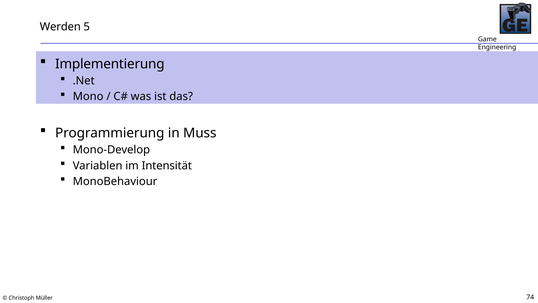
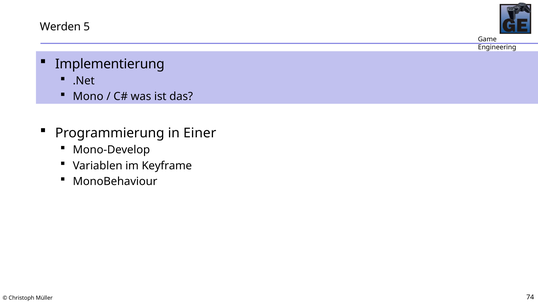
Muss: Muss -> Einer
Intensität: Intensität -> Keyframe
